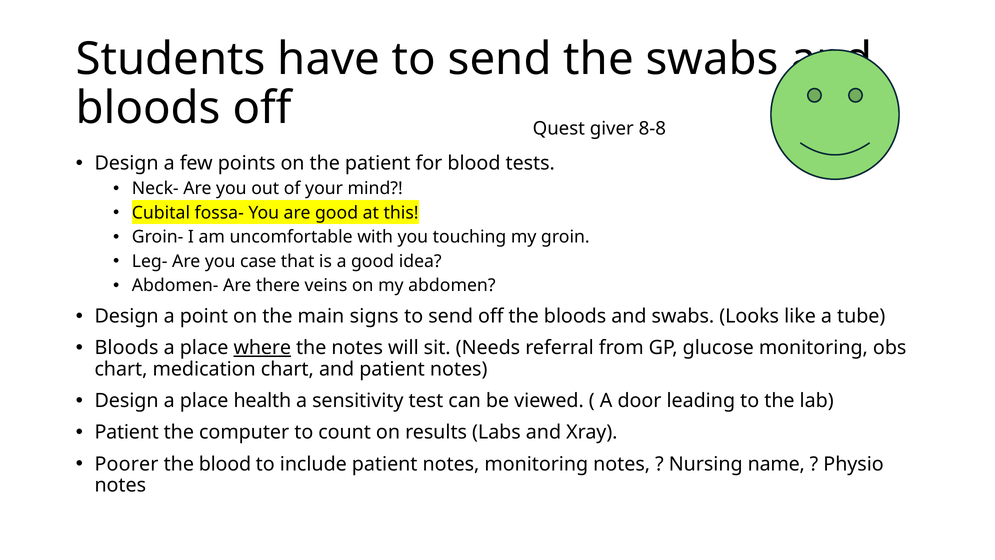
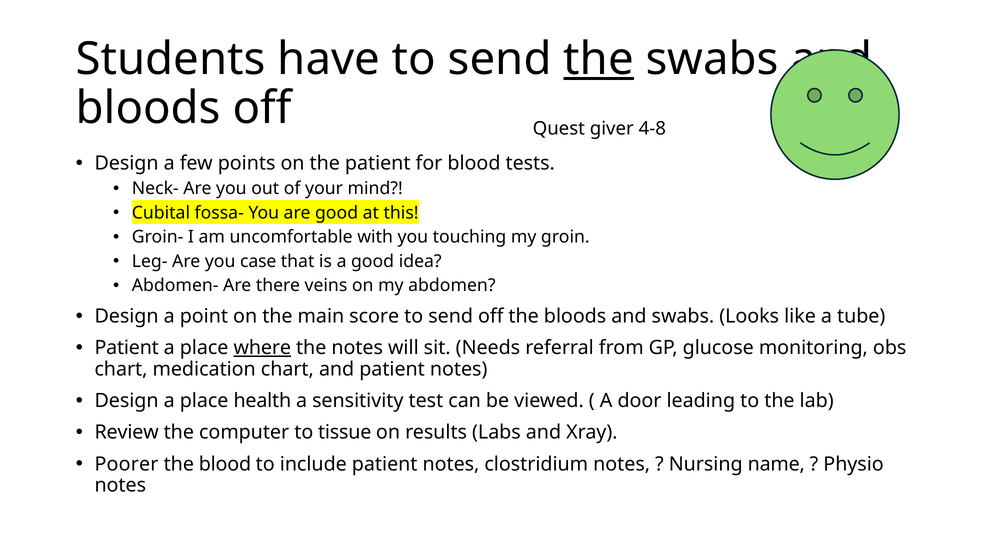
the at (599, 59) underline: none -> present
8-8: 8-8 -> 4-8
signs: signs -> score
Bloods at (127, 348): Bloods -> Patient
Patient at (127, 432): Patient -> Review
count: count -> tissue
notes monitoring: monitoring -> clostridium
